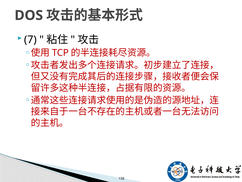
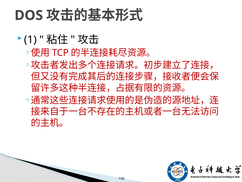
7: 7 -> 1
